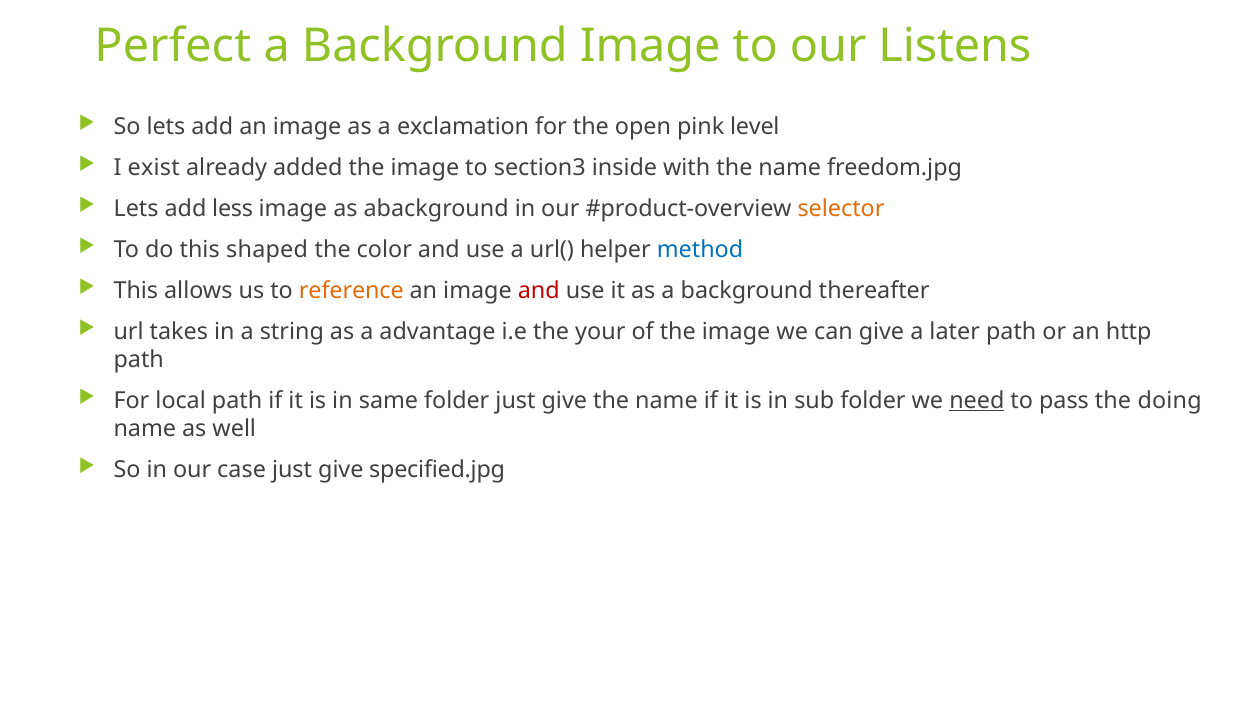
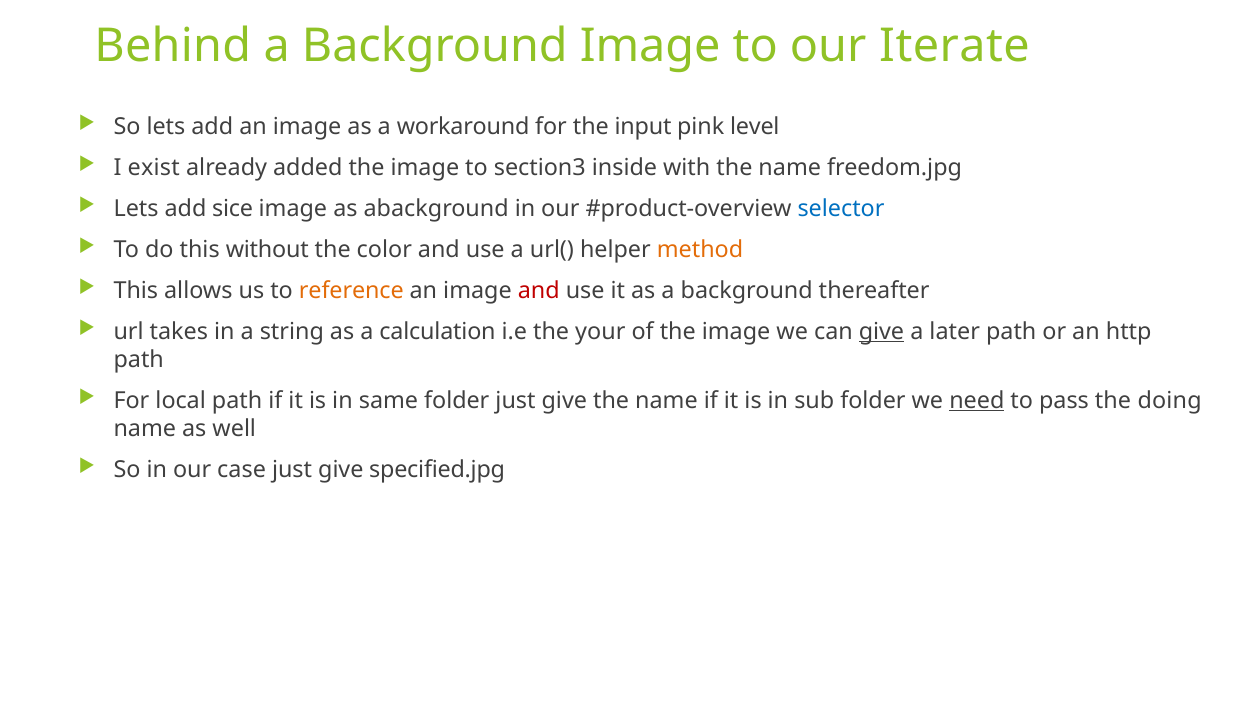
Perfect: Perfect -> Behind
Listens: Listens -> Iterate
exclamation: exclamation -> workaround
open: open -> input
less: less -> sice
selector colour: orange -> blue
shaped: shaped -> without
method colour: blue -> orange
advantage: advantage -> calculation
give at (881, 332) underline: none -> present
